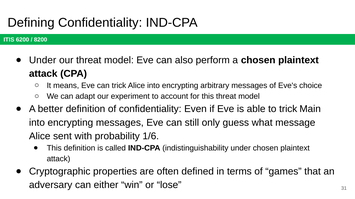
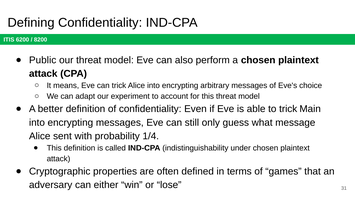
Under at (43, 60): Under -> Public
1/6: 1/6 -> 1/4
